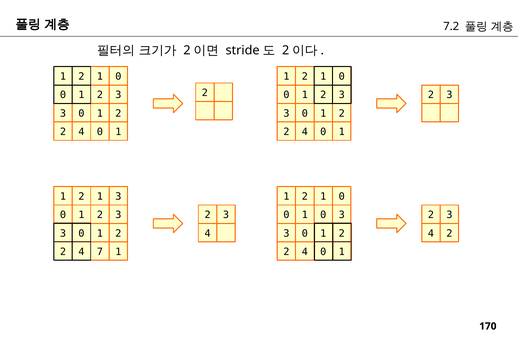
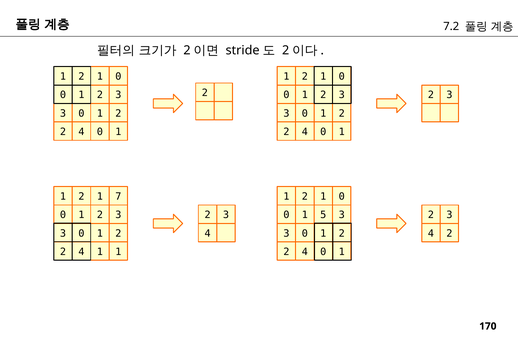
1 3: 3 -> 7
0 1 0: 0 -> 5
2 4 7: 7 -> 1
